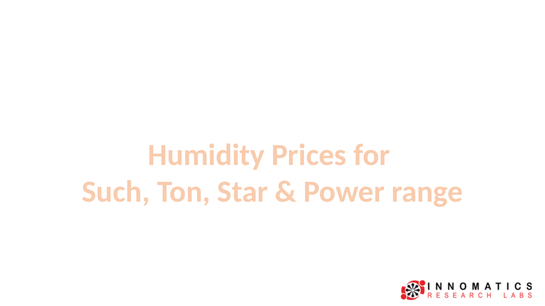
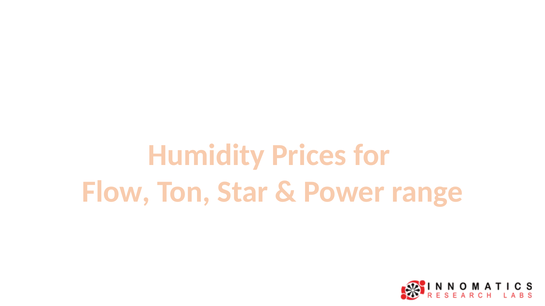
Such: Such -> Flow
